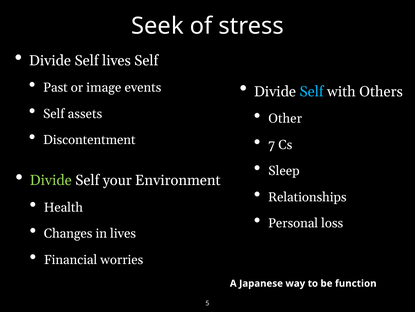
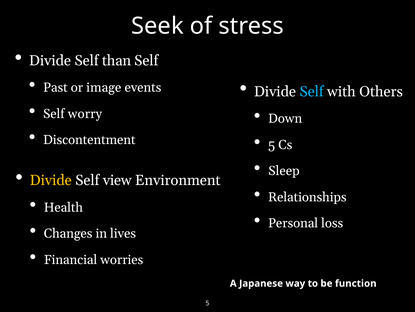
Self lives: lives -> than
assets: assets -> worry
Other: Other -> Down
7 at (272, 144): 7 -> 5
Divide at (51, 180) colour: light green -> yellow
your: your -> view
